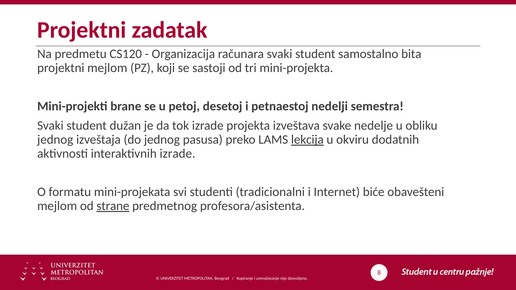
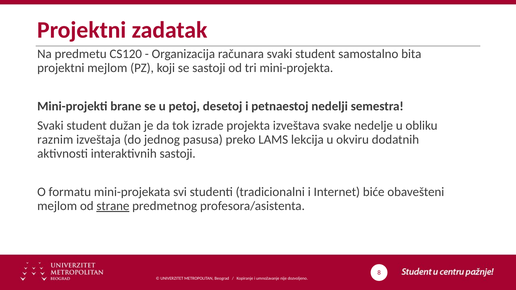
jednog at (55, 140): jednog -> raznim
lekcija underline: present -> none
interaktivnih izrade: izrade -> sastoji
